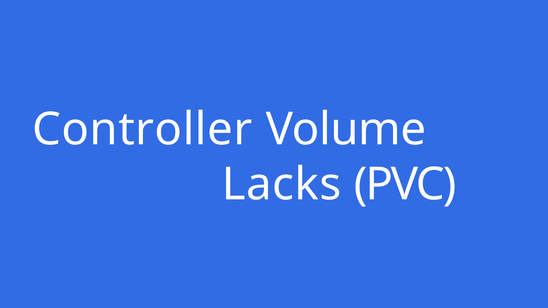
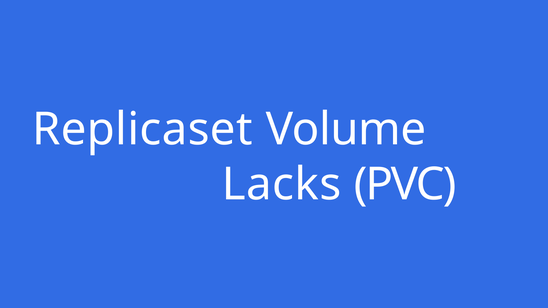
Controller: Controller -> Replicaset
